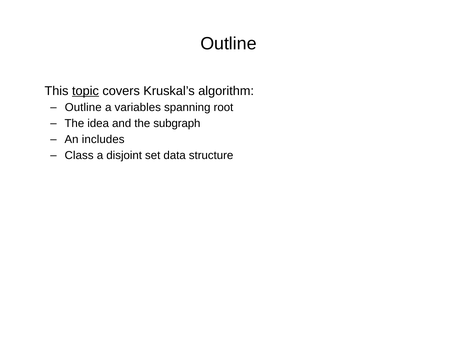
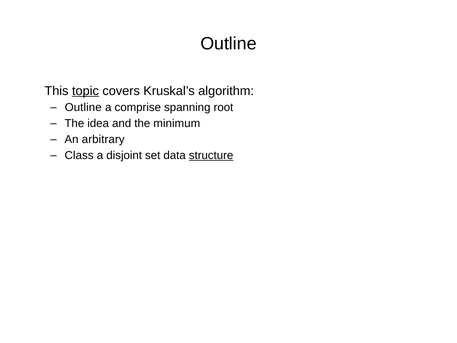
variables: variables -> comprise
subgraph: subgraph -> minimum
includes: includes -> arbitrary
structure underline: none -> present
